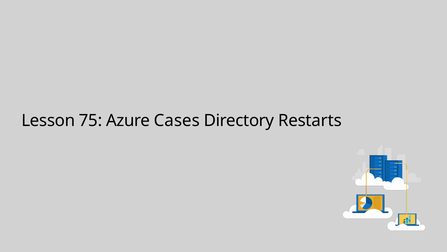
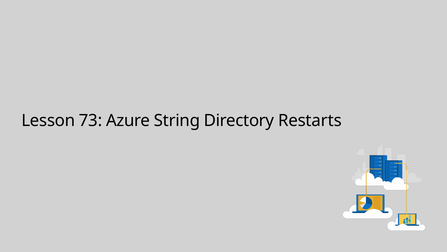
75: 75 -> 73
Cases: Cases -> String
